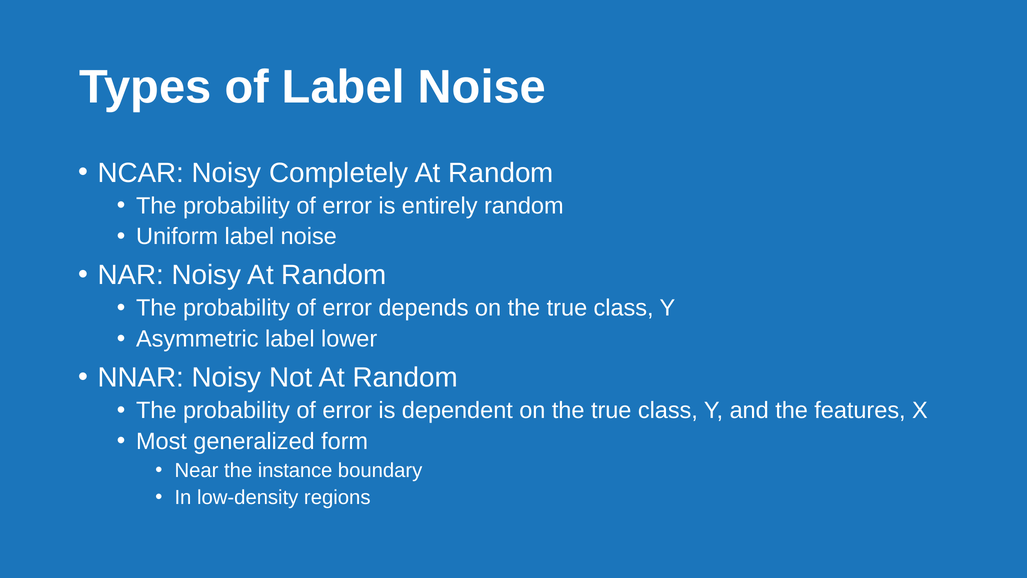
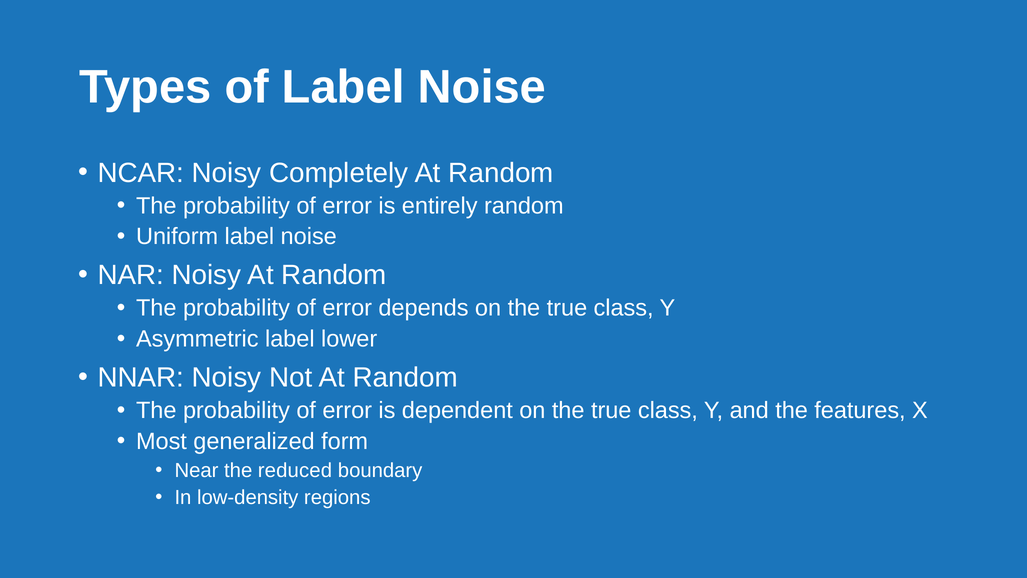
instance: instance -> reduced
